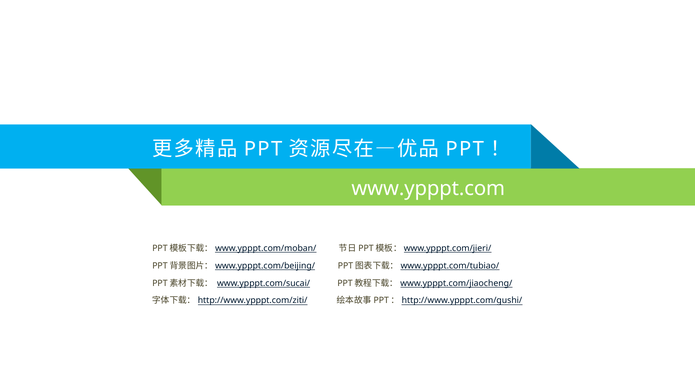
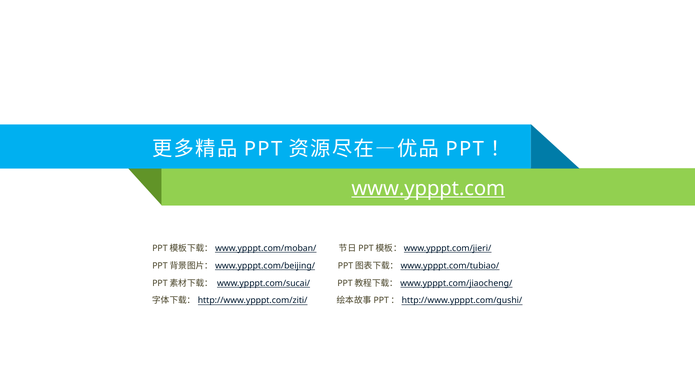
www.ypppt.com underline: none -> present
